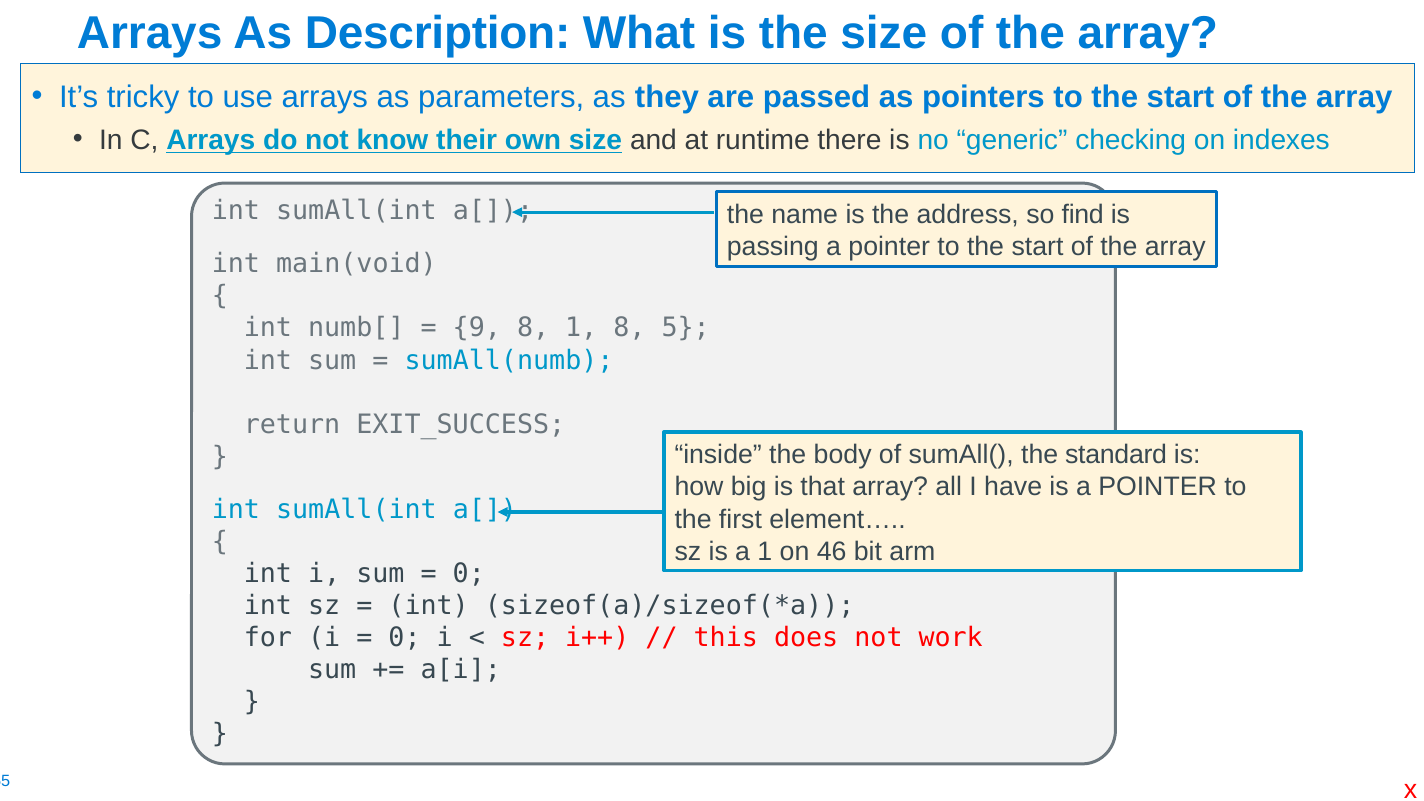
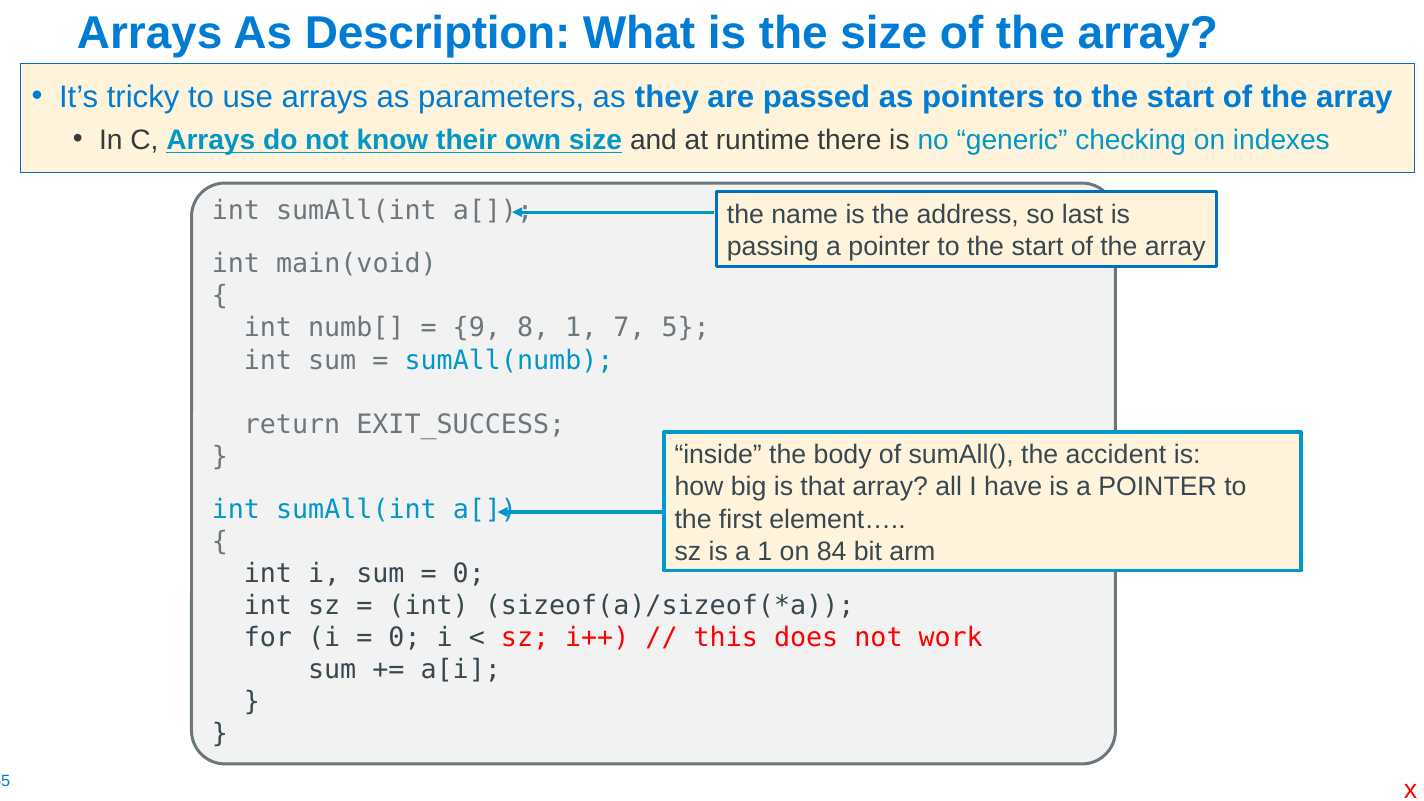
find: find -> last
1 8: 8 -> 7
standard: standard -> accident
46: 46 -> 84
